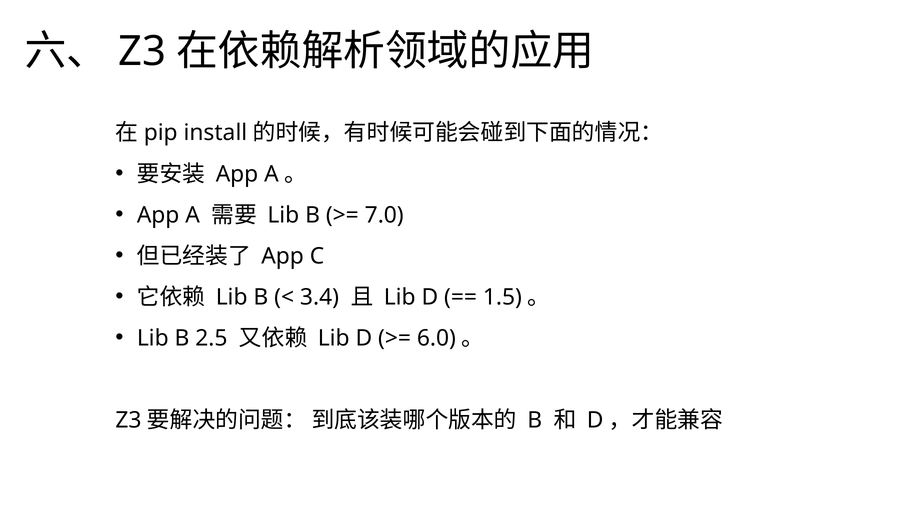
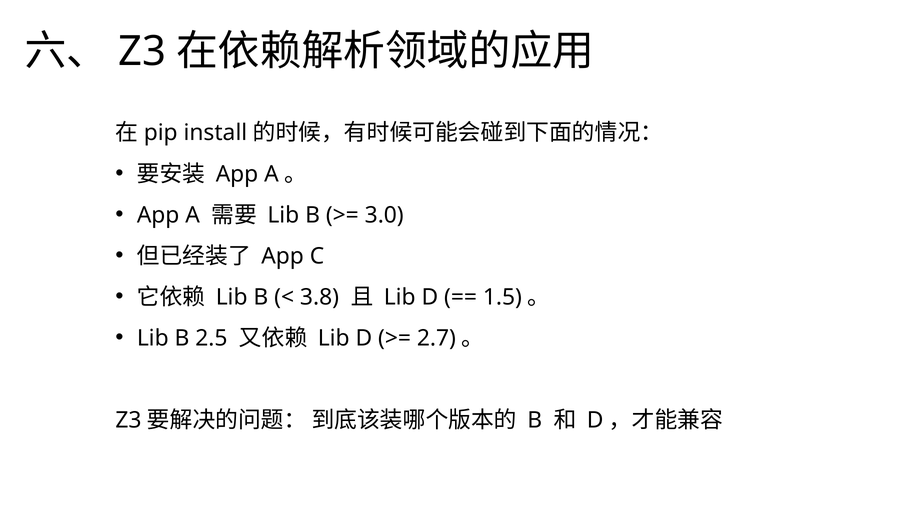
7.0: 7.0 -> 3.0
3.4: 3.4 -> 3.8
6.0: 6.0 -> 2.7
